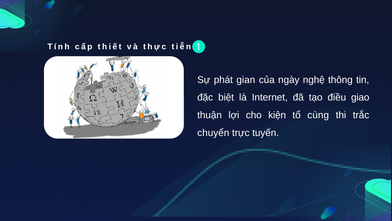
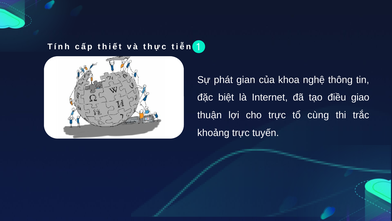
ngày: ngày -> khoa
cho kiện: kiện -> trực
chuyển: chuyển -> khoảng
